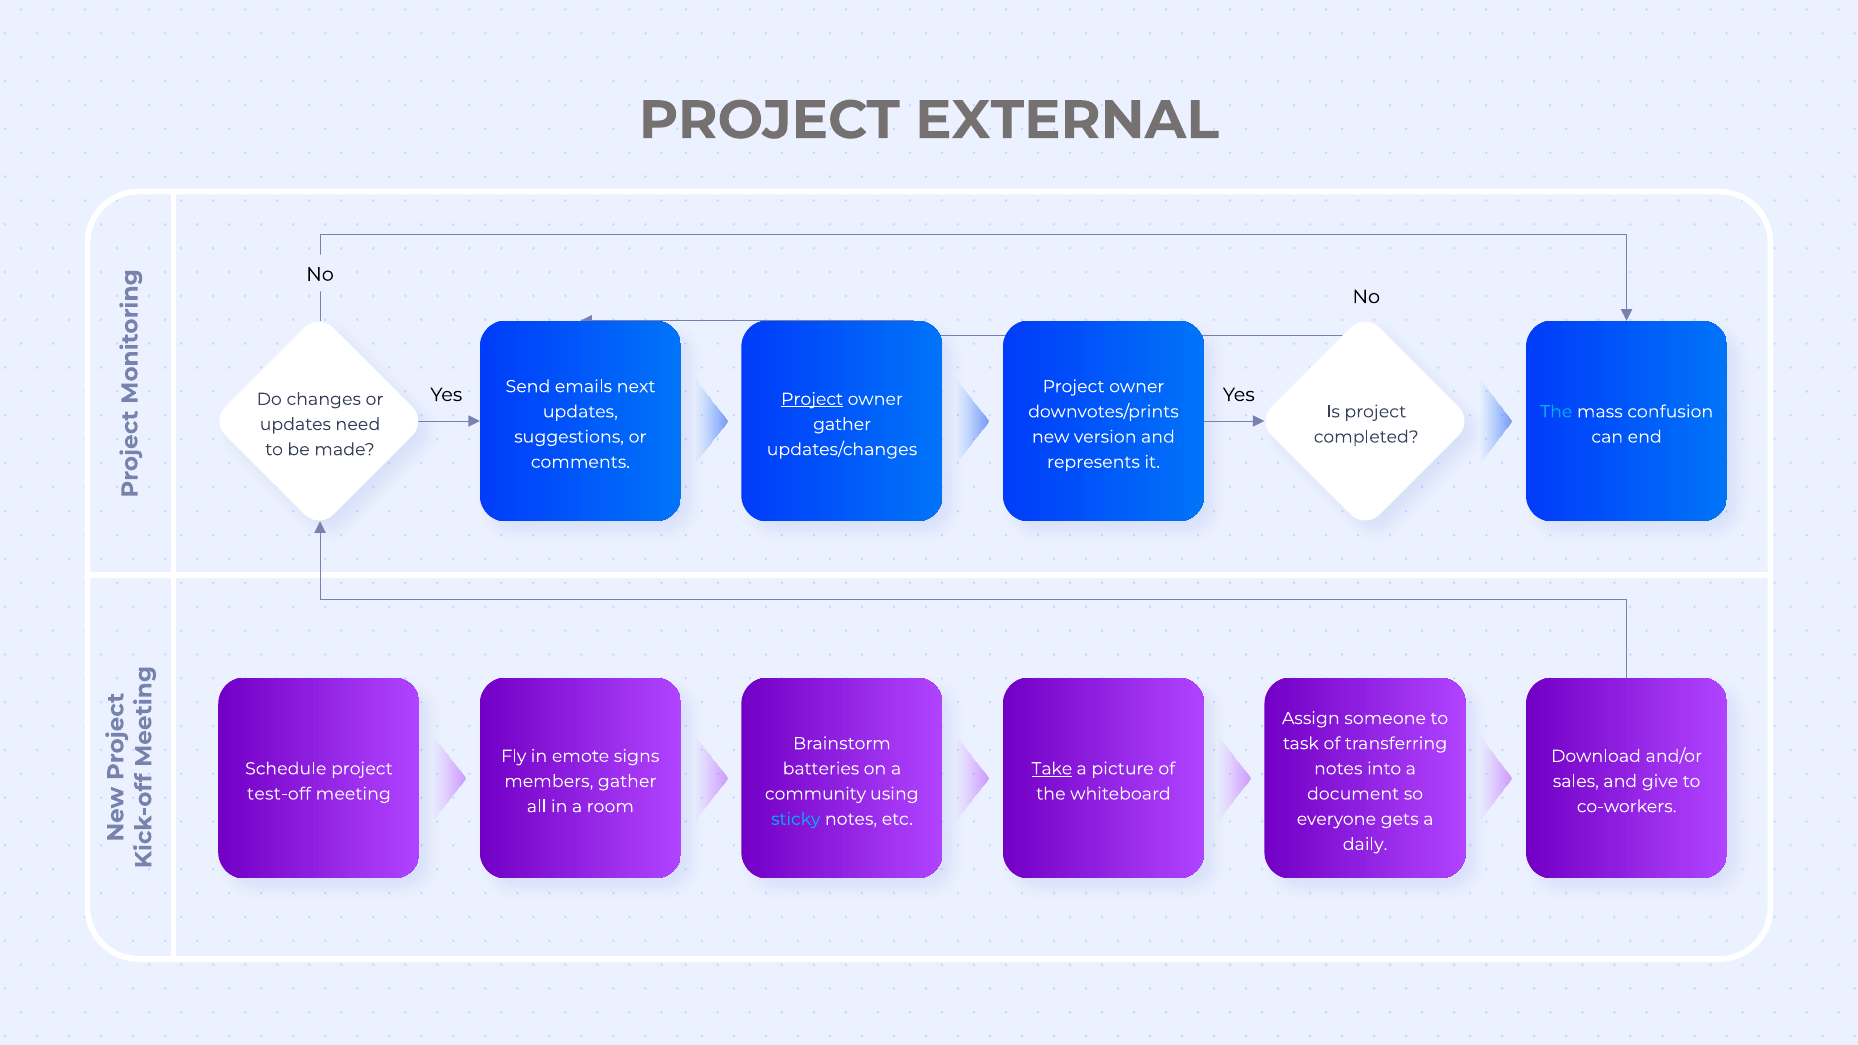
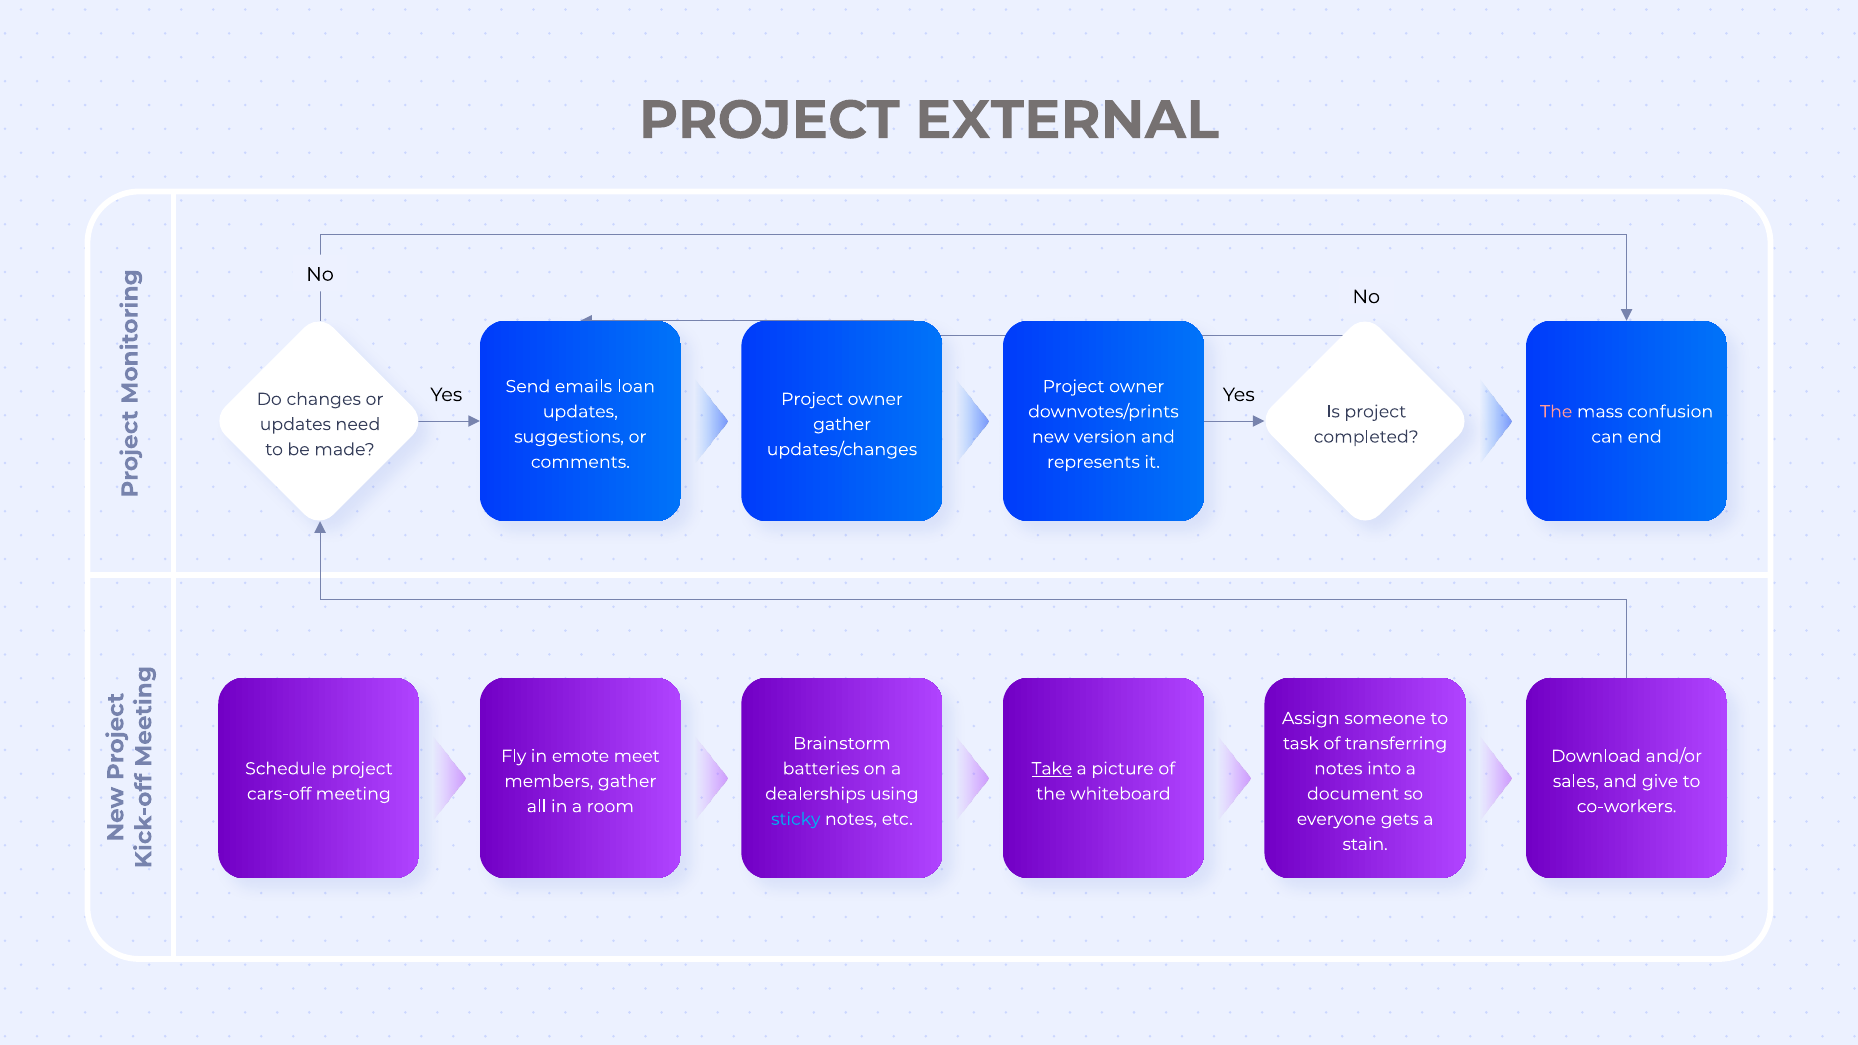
next: next -> loan
Project at (812, 399) underline: present -> none
The at (1556, 412) colour: light blue -> pink
signs: signs -> meet
test-off: test-off -> cars-off
community: community -> dealerships
daily: daily -> stain
